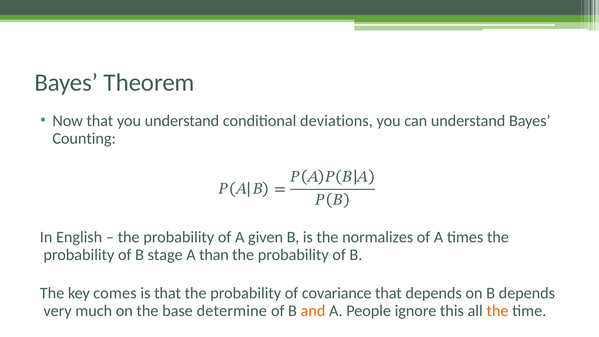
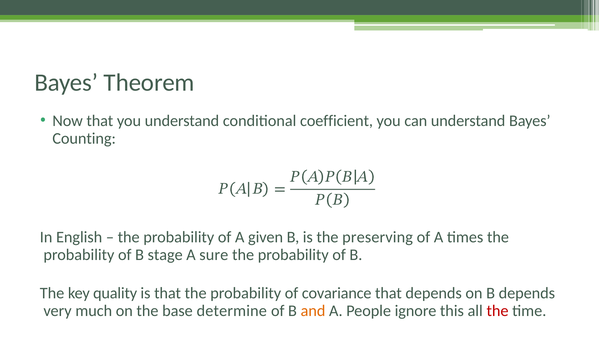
deviations: deviations -> coefficient
normalizes: normalizes -> preserving
than: than -> sure
comes: comes -> quality
the at (498, 311) colour: orange -> red
